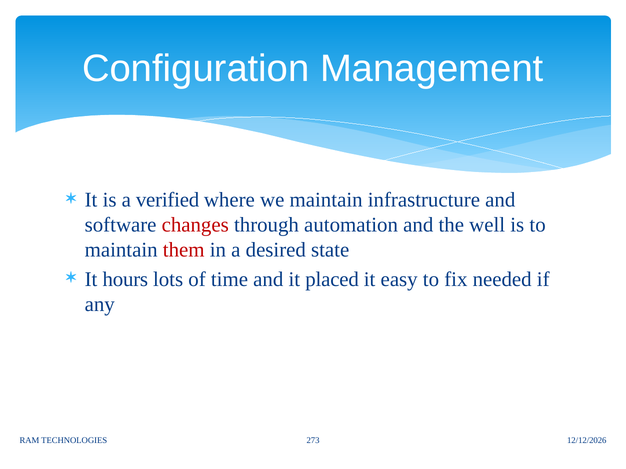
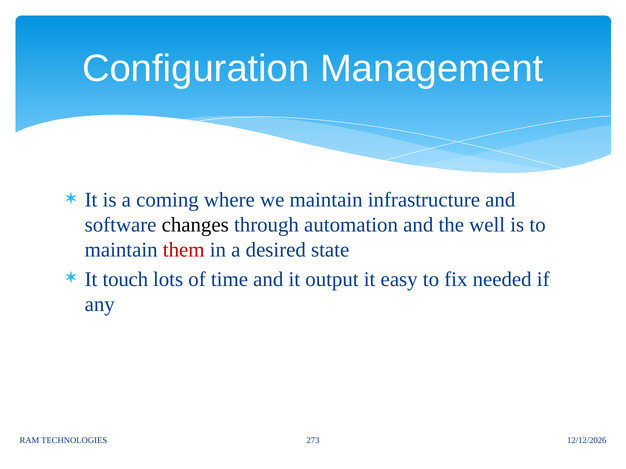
verified: verified -> coming
changes colour: red -> black
hours: hours -> touch
placed: placed -> output
